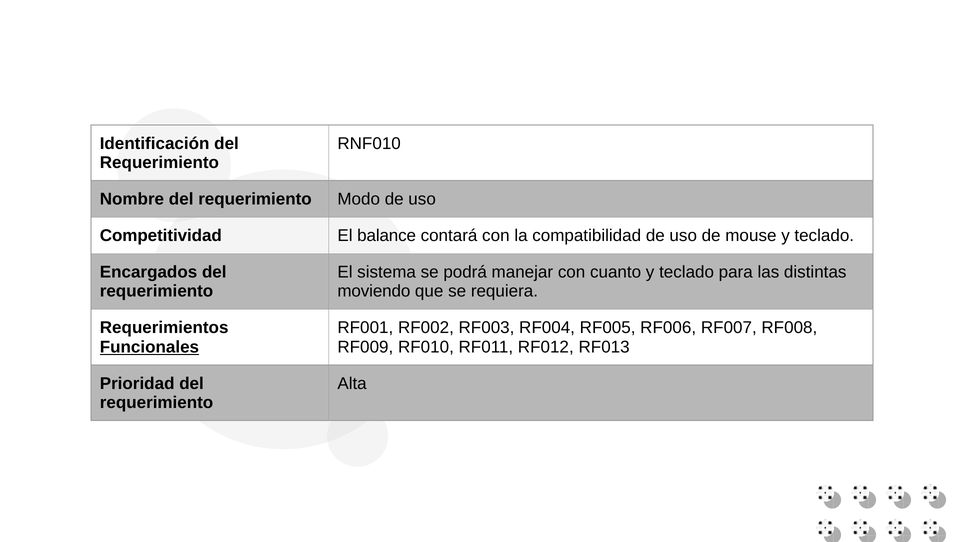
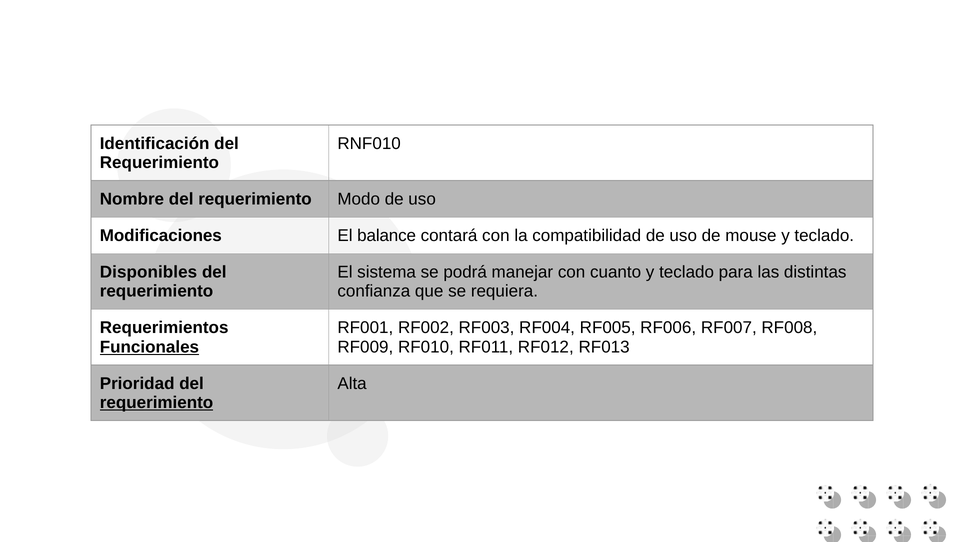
Competitividad: Competitividad -> Modificaciones
Encargados: Encargados -> Disponibles
moviendo: moviendo -> confianza
requerimiento at (157, 403) underline: none -> present
